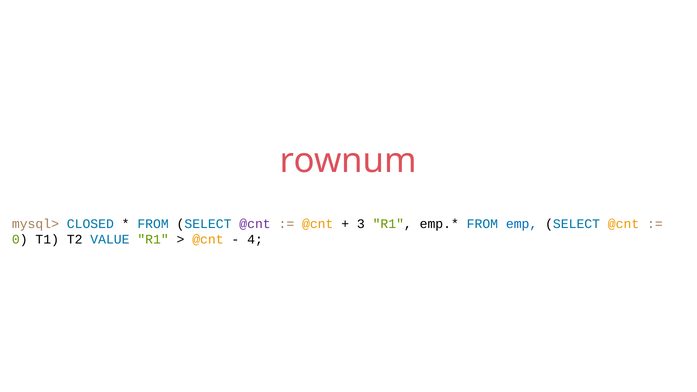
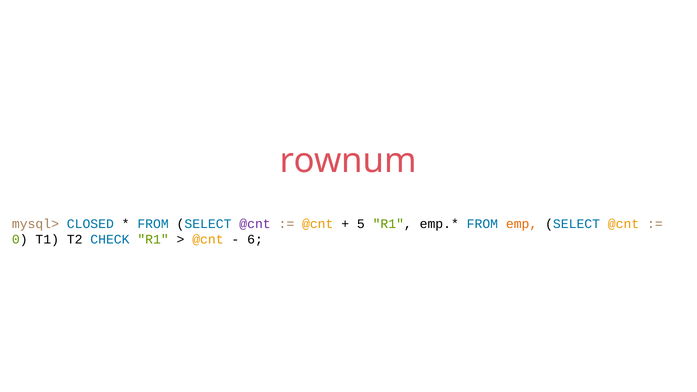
3: 3 -> 5
emp colour: blue -> orange
VALUE: VALUE -> CHECK
4: 4 -> 6
